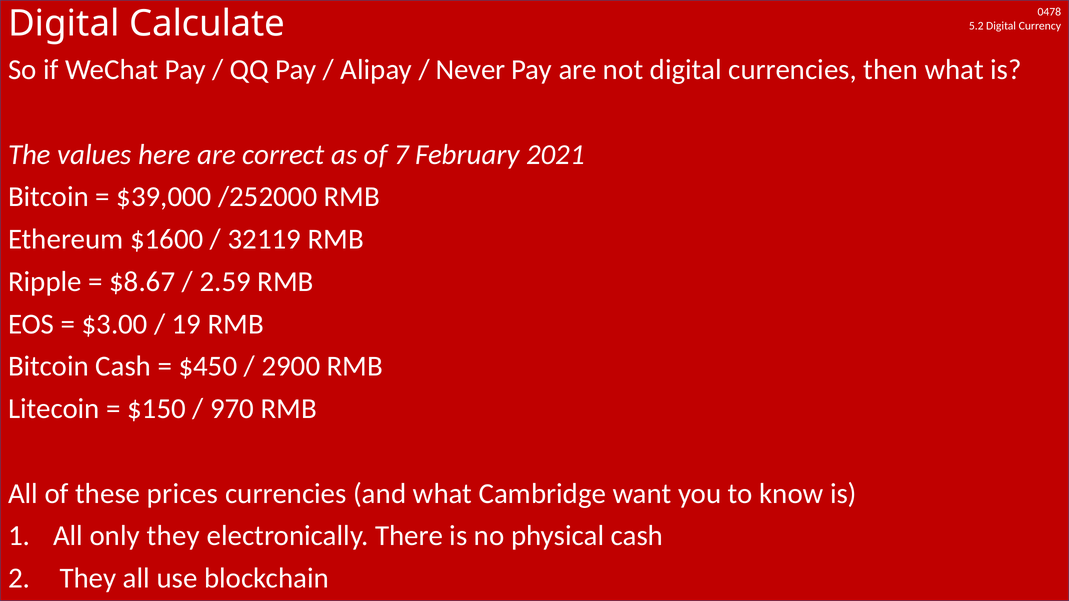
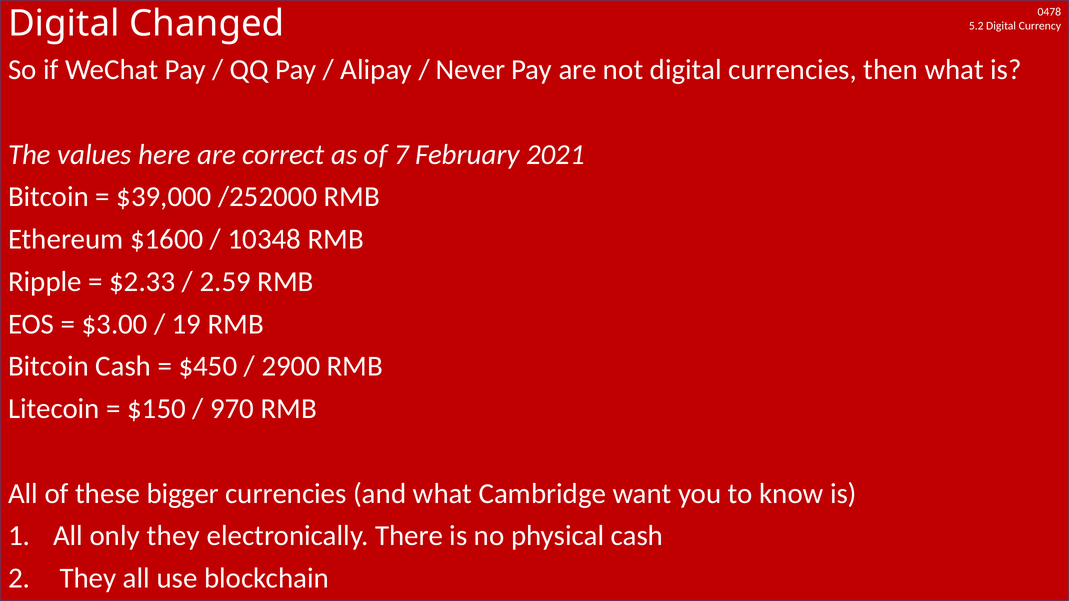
Calculate: Calculate -> Changed
32119: 32119 -> 10348
$8.67: $8.67 -> $2.33
prices: prices -> bigger
